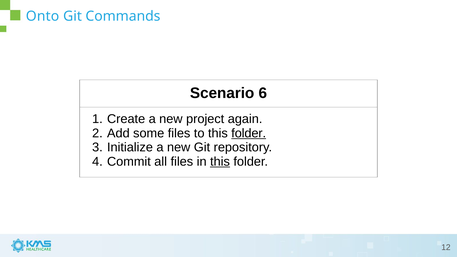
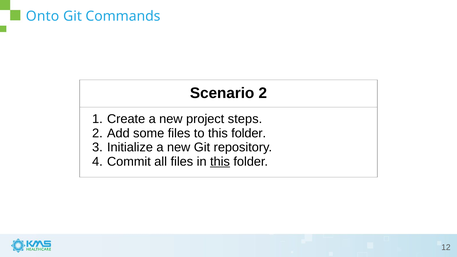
Scenario 6: 6 -> 2
again: again -> steps
folder at (249, 133) underline: present -> none
